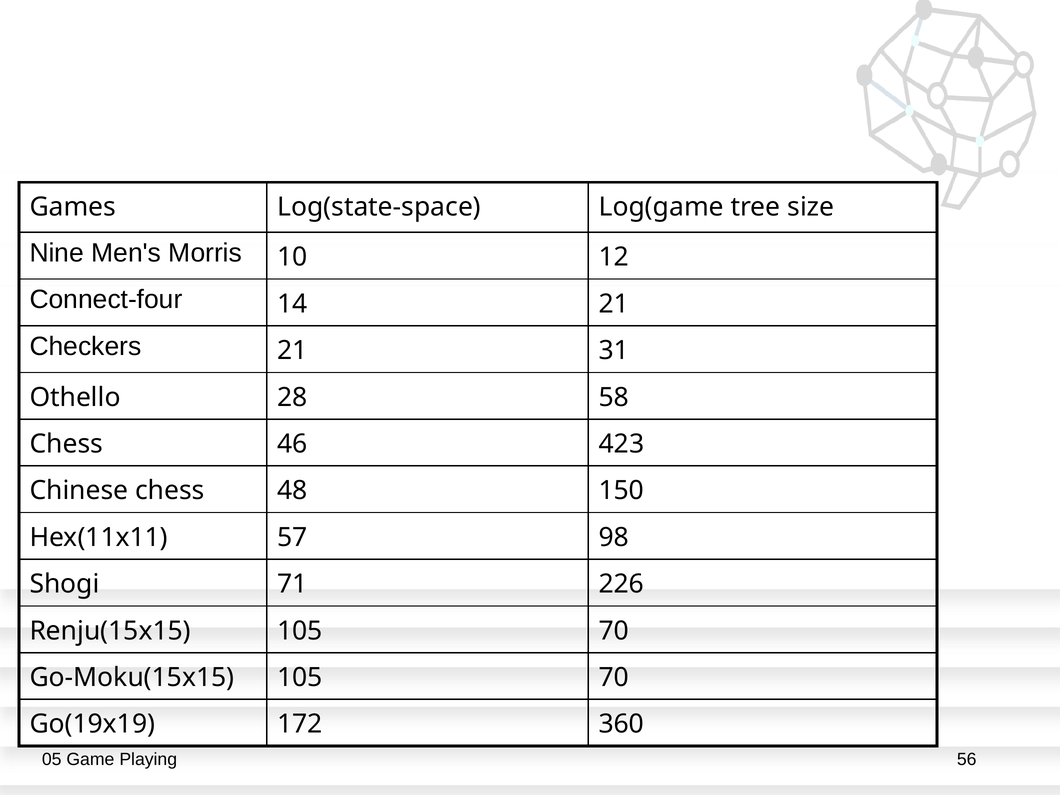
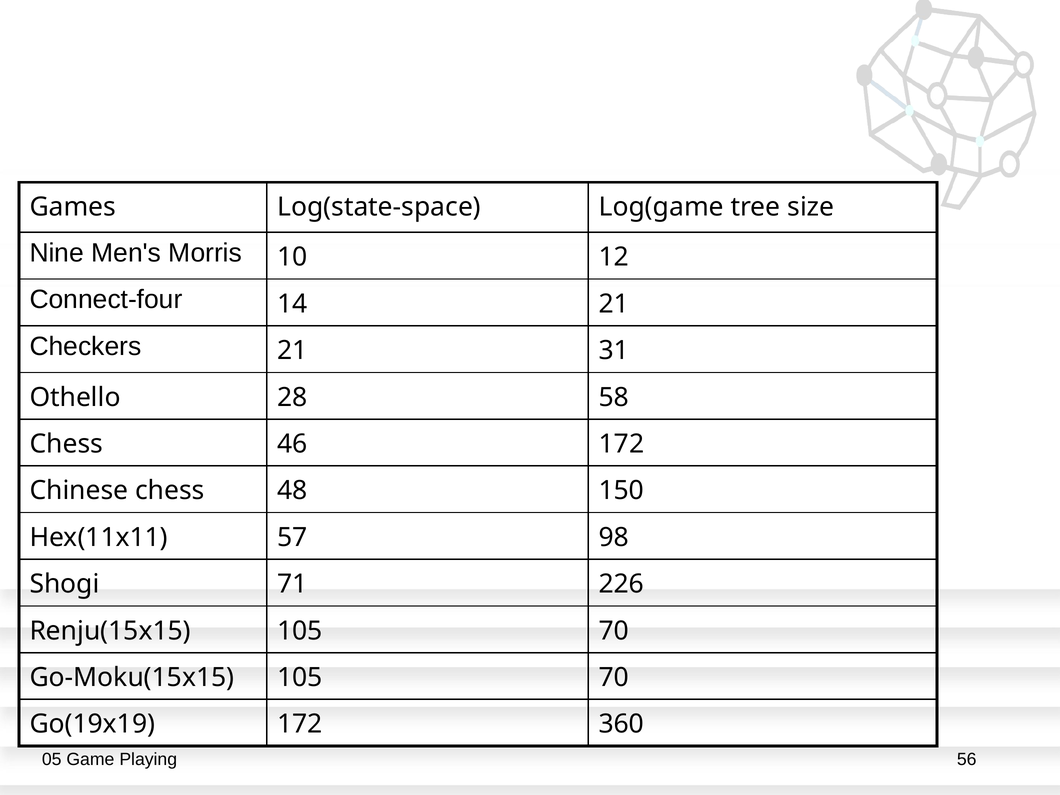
46 423: 423 -> 172
